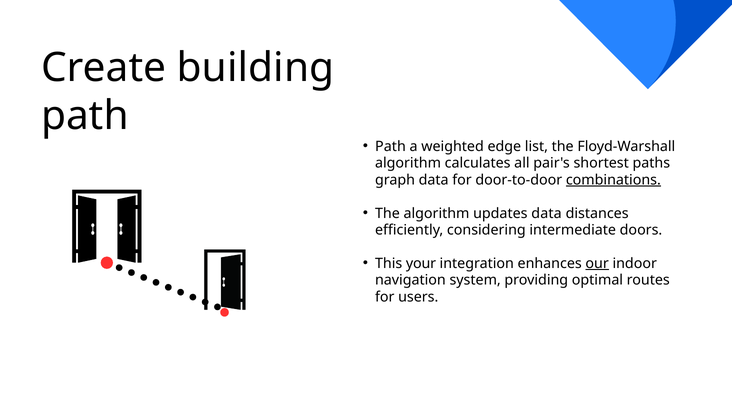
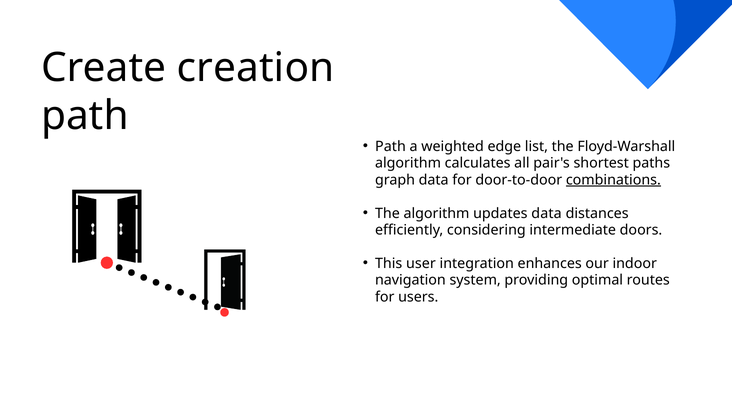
building: building -> creation
your: your -> user
our underline: present -> none
